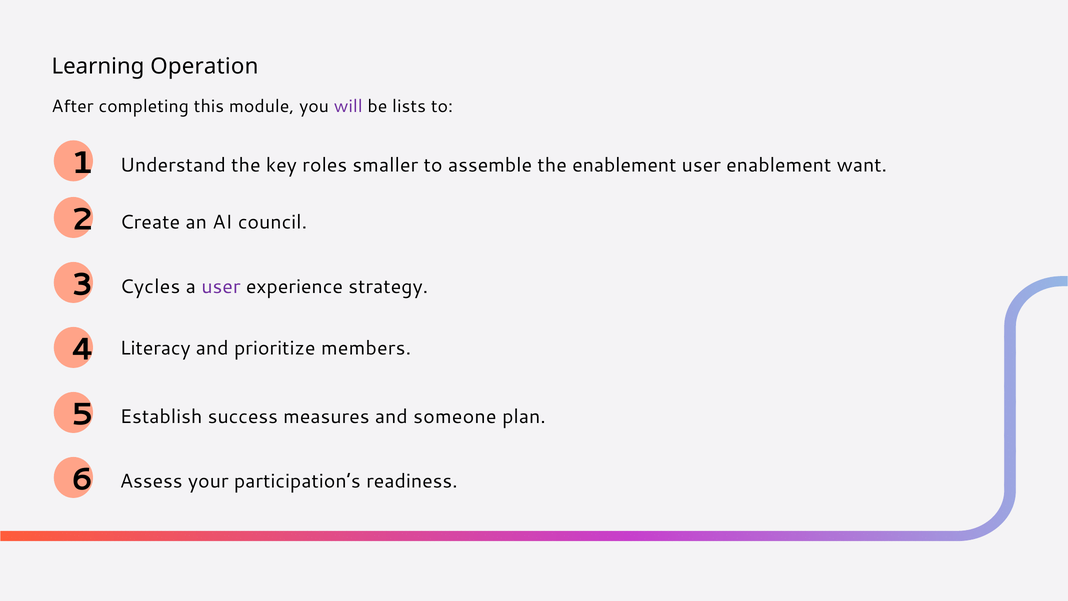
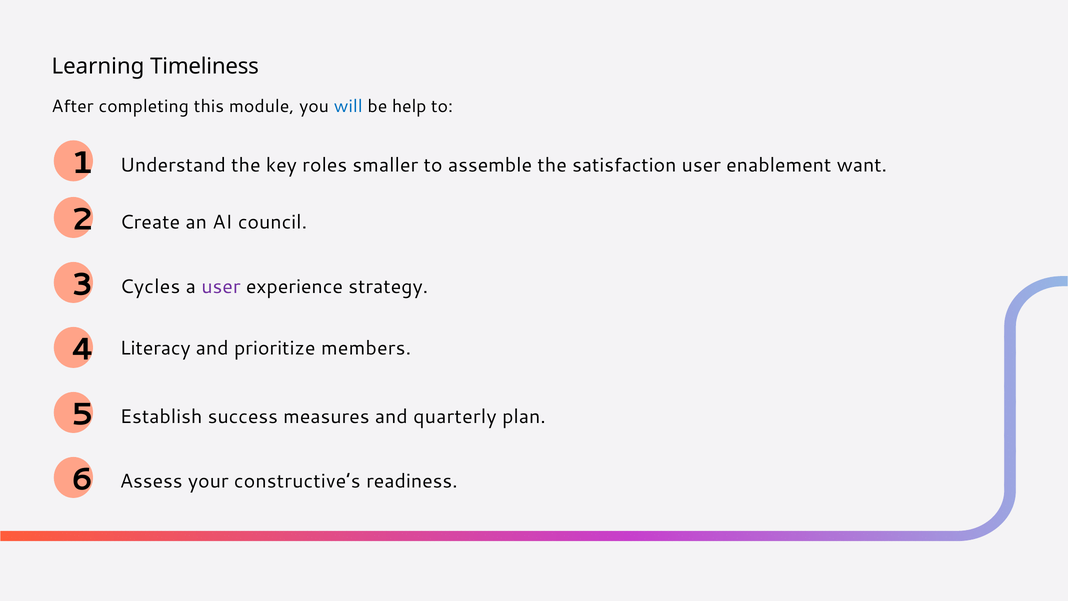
Operation: Operation -> Timeliness
will colour: purple -> blue
lists: lists -> help
the enablement: enablement -> satisfaction
someone: someone -> quarterly
participation’s: participation’s -> constructive’s
